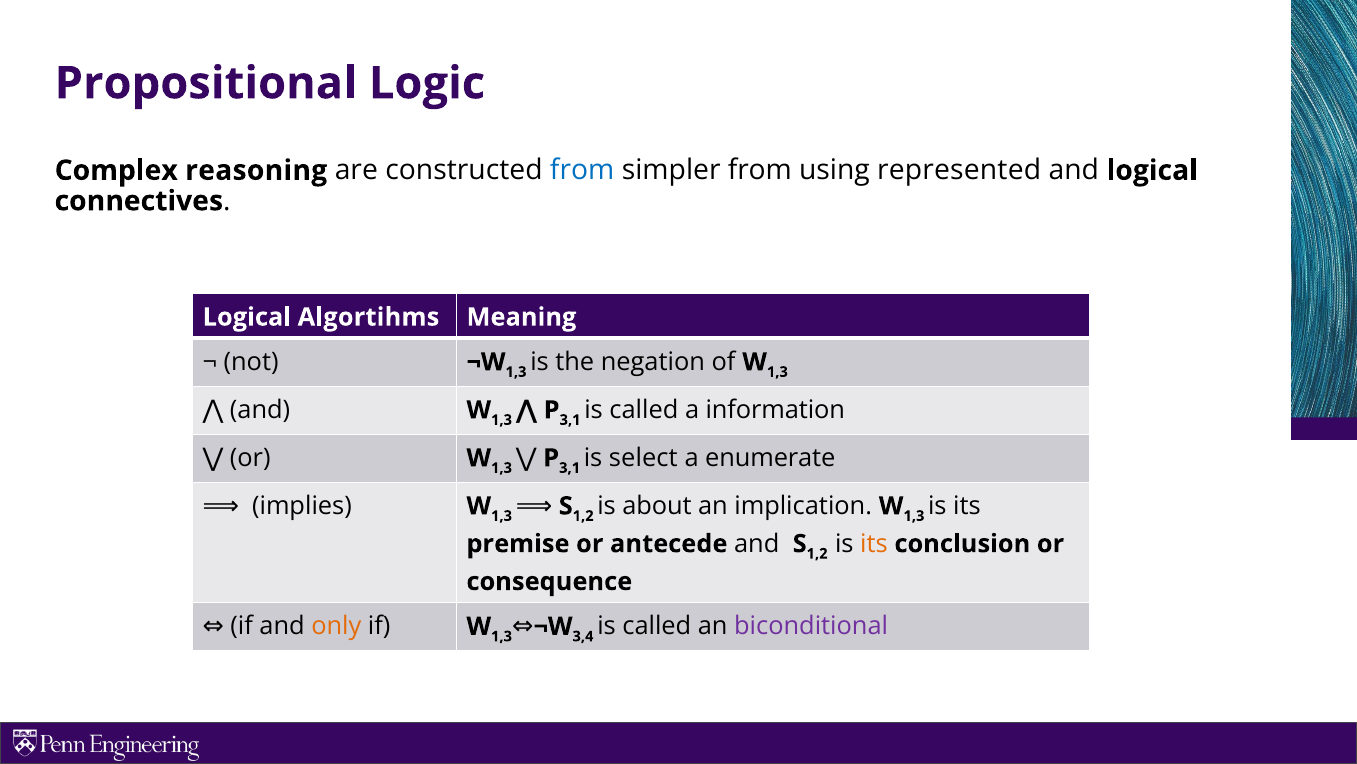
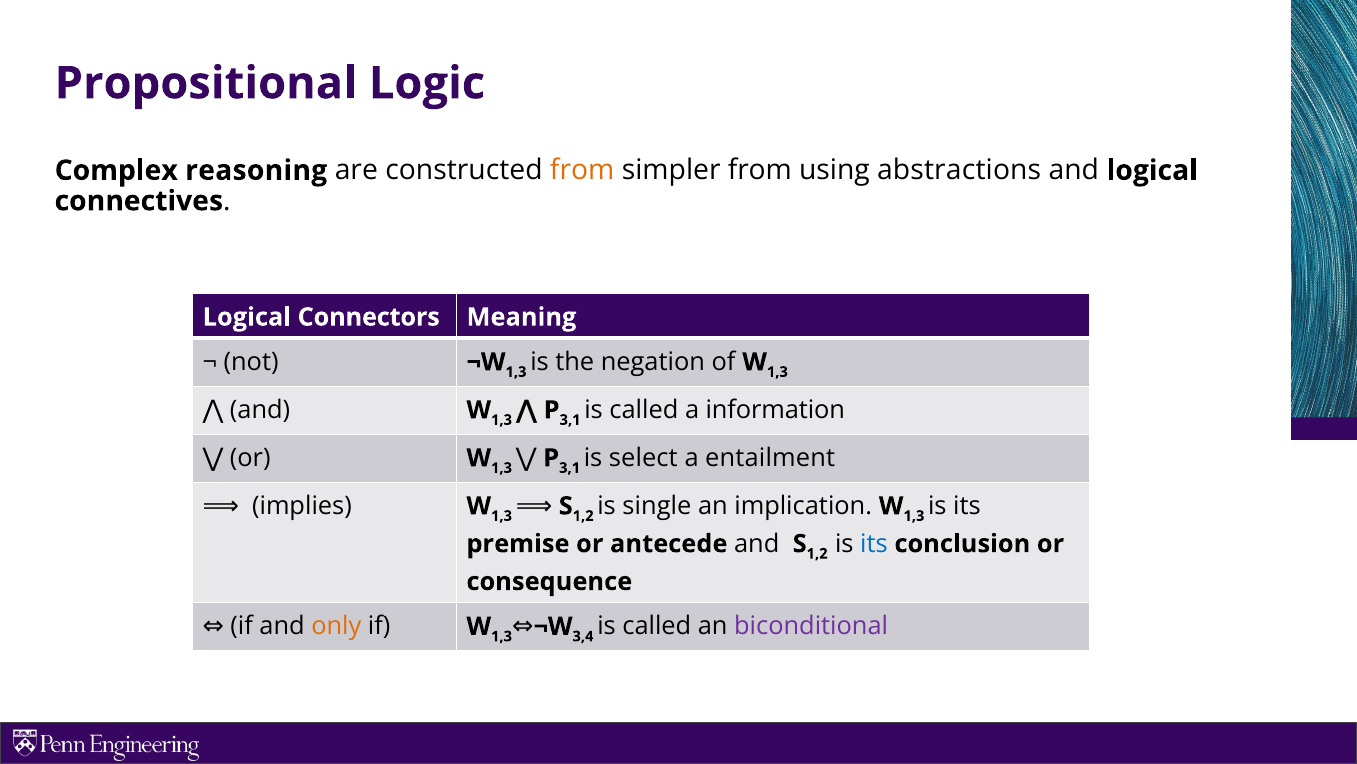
from at (582, 170) colour: blue -> orange
represented: represented -> abstractions
Algortihms: Algortihms -> Connectors
enumerate: enumerate -> entailment
about: about -> single
its at (874, 543) colour: orange -> blue
